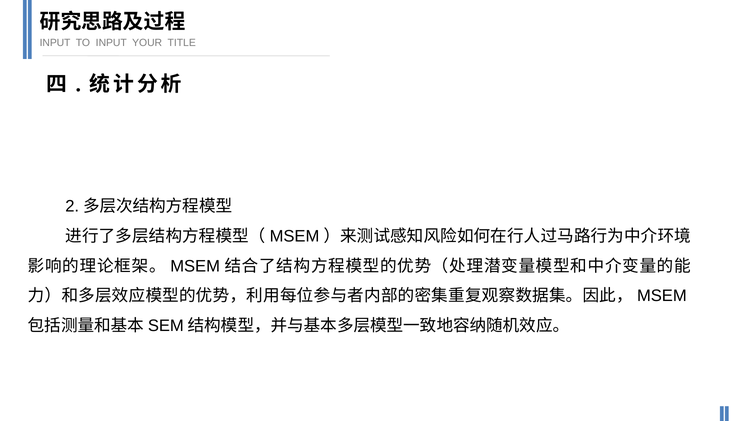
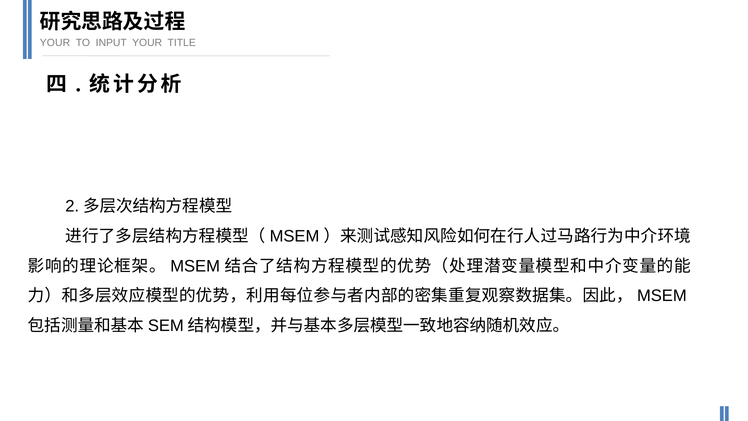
INPUT at (55, 43): INPUT -> YOUR
